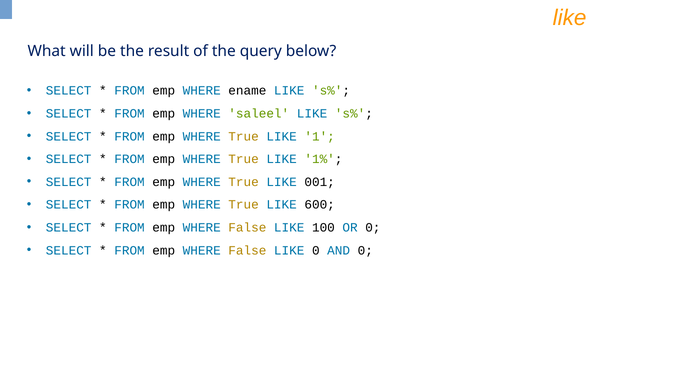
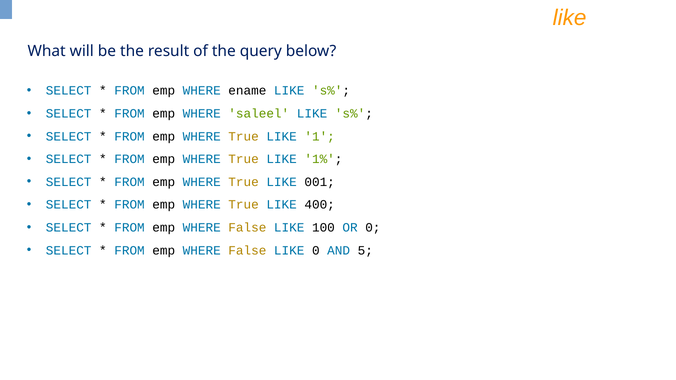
600: 600 -> 400
AND 0: 0 -> 5
